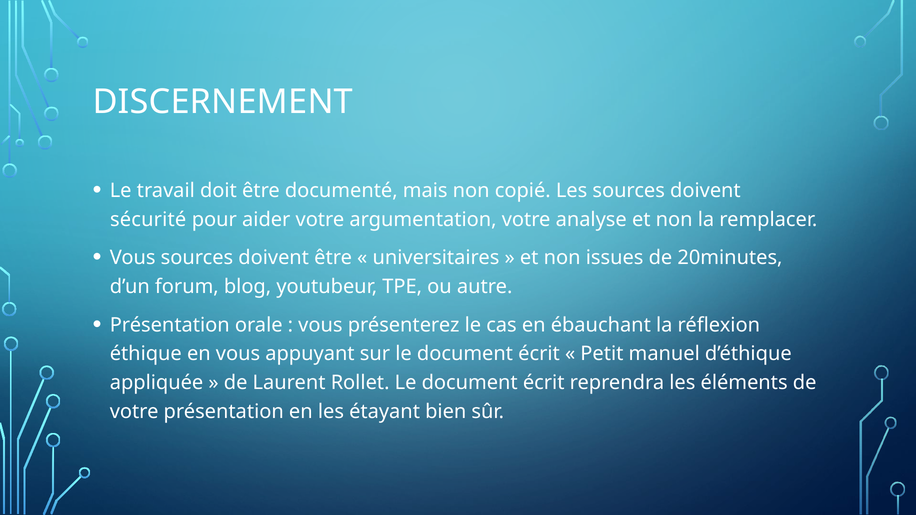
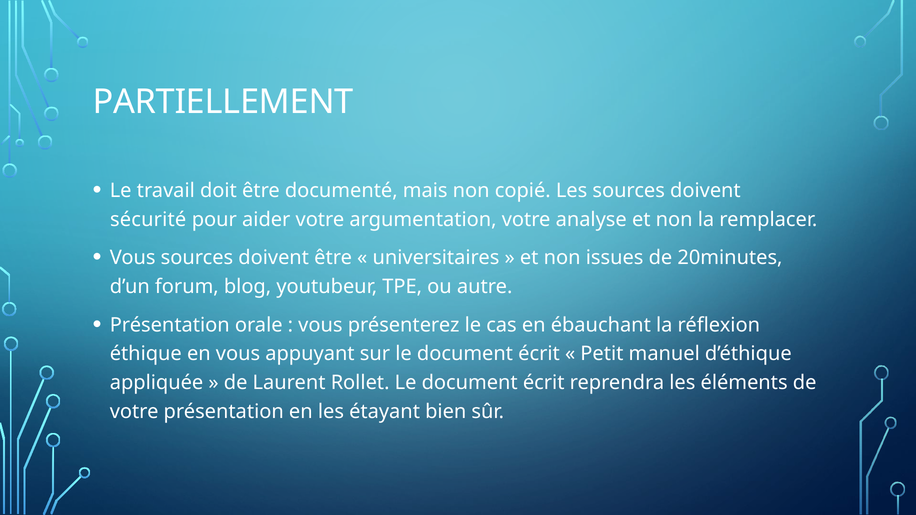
DISCERNEMENT: DISCERNEMENT -> PARTIELLEMENT
